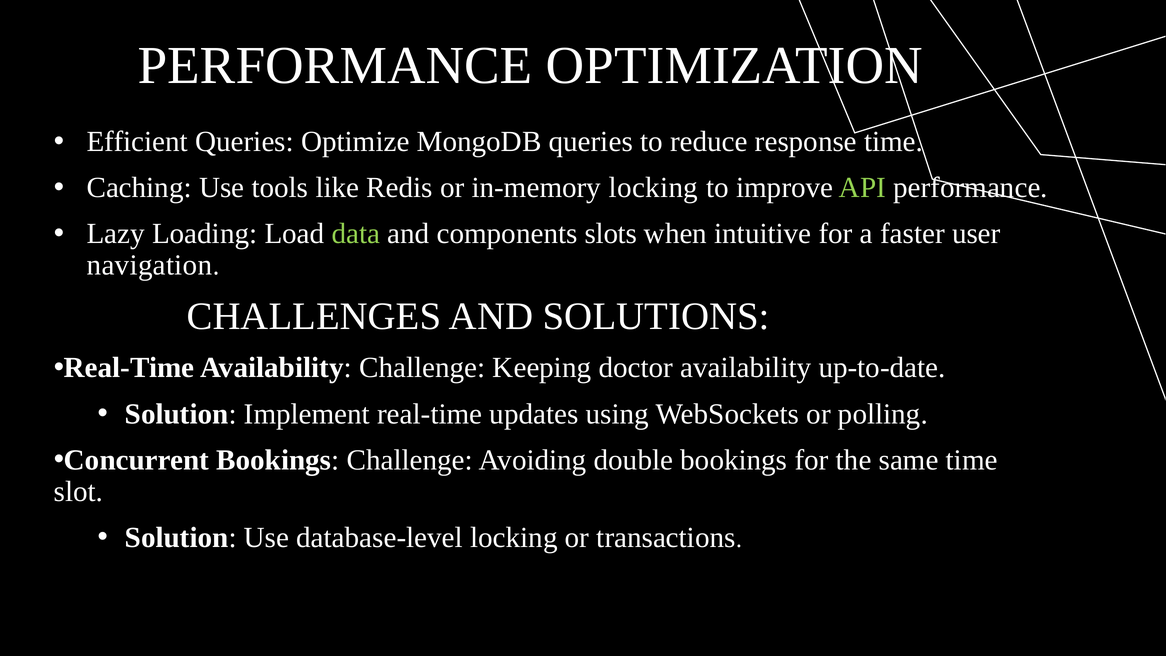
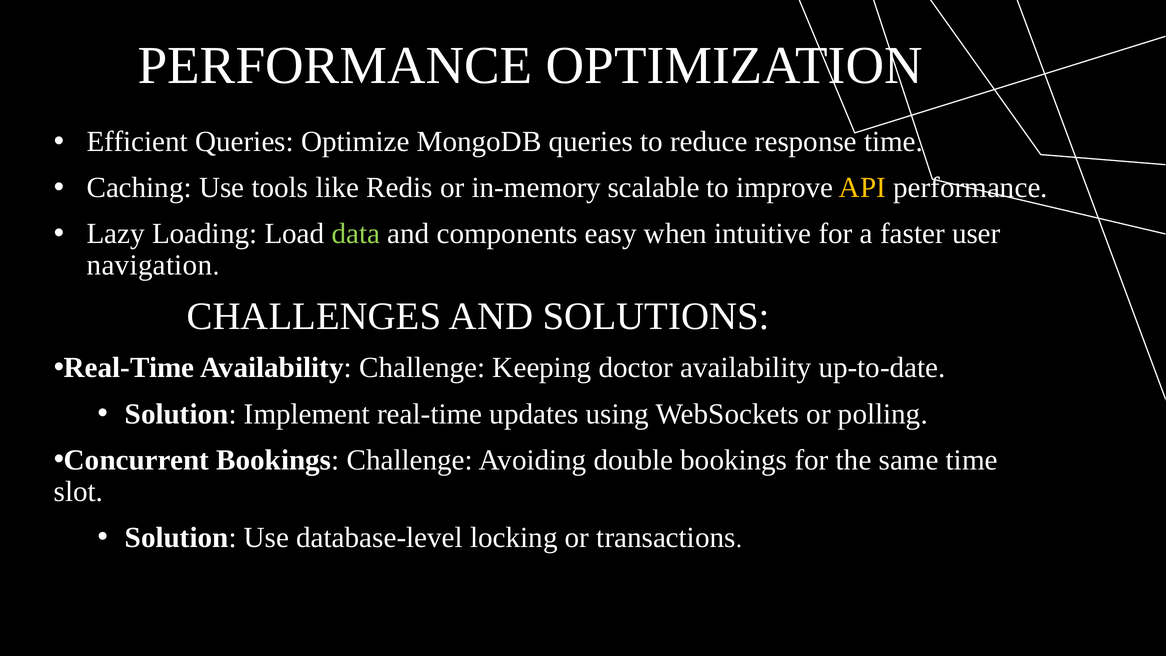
in-memory locking: locking -> scalable
API colour: light green -> yellow
slots: slots -> easy
